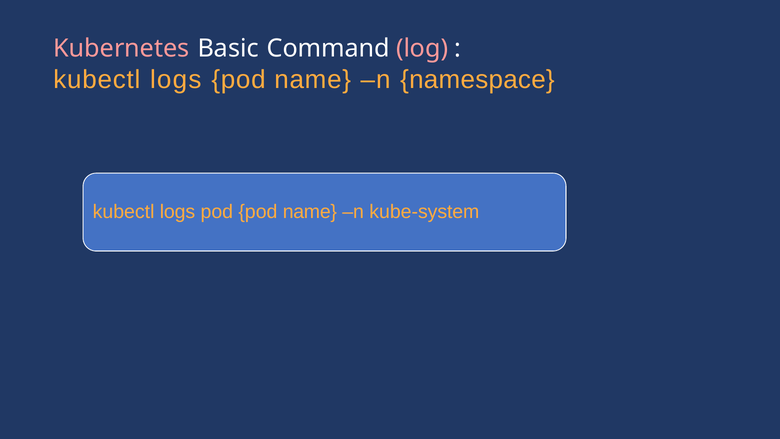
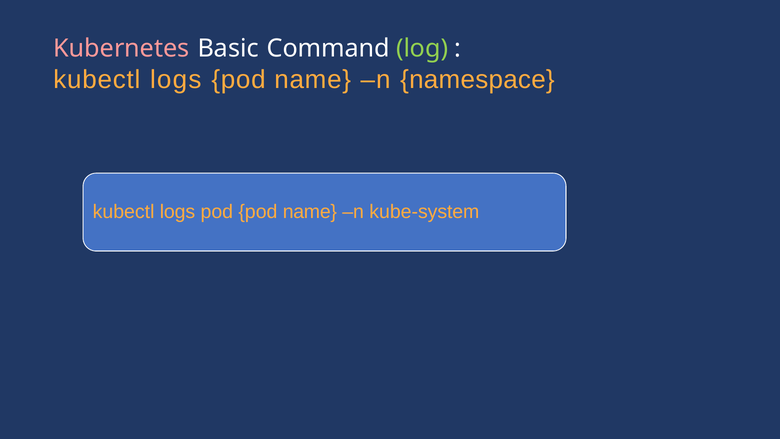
log colour: pink -> light green
